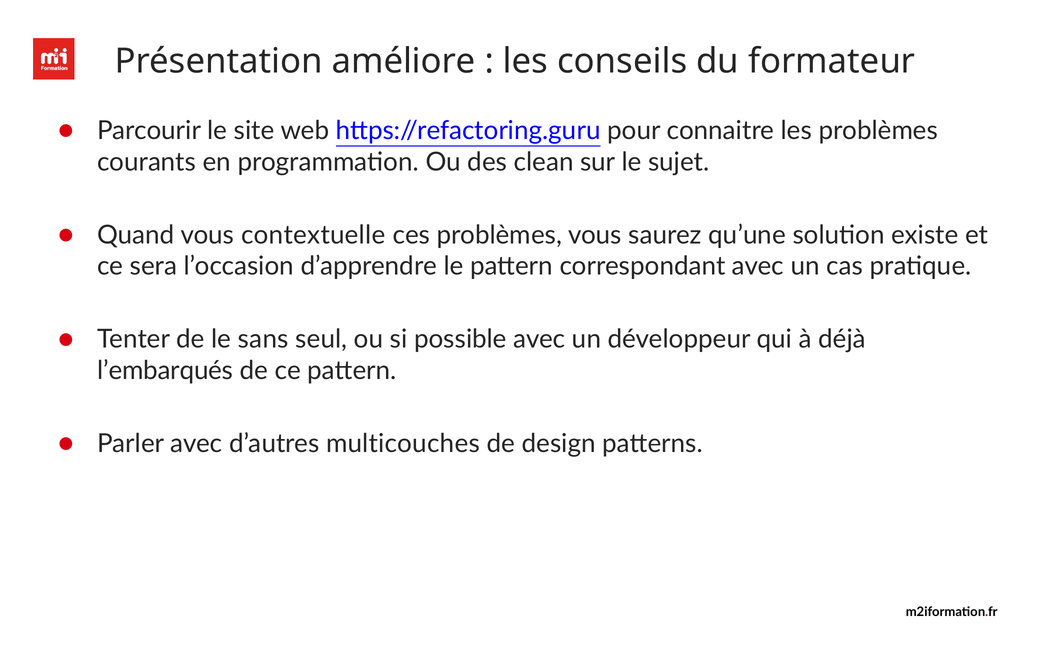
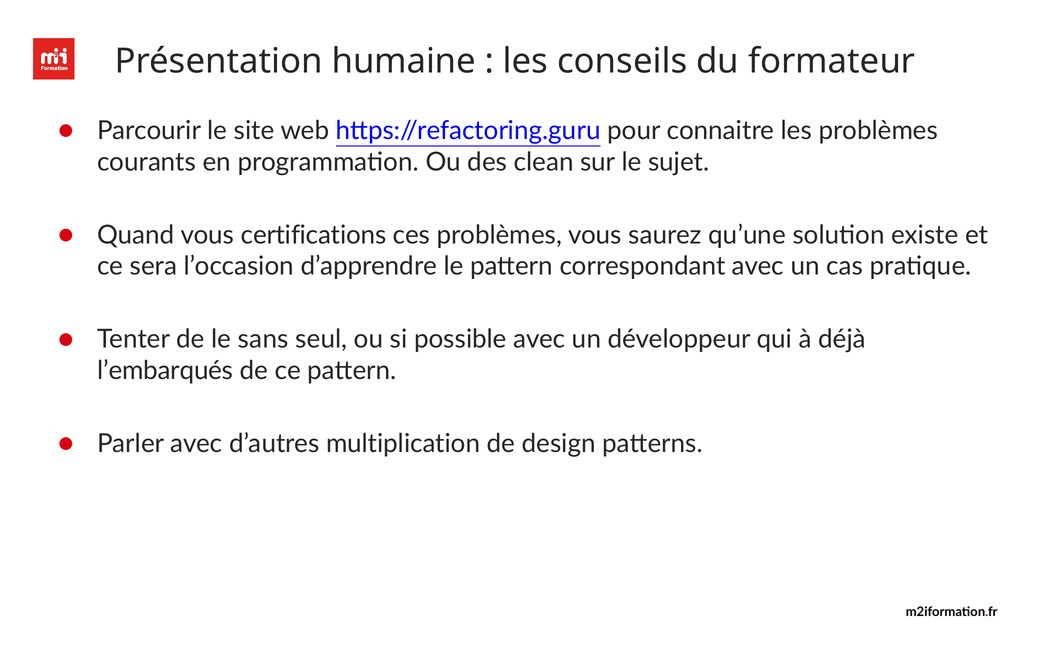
améliore: améliore -> humaine
contextuelle: contextuelle -> certifications
multicouches: multicouches -> multiplication
